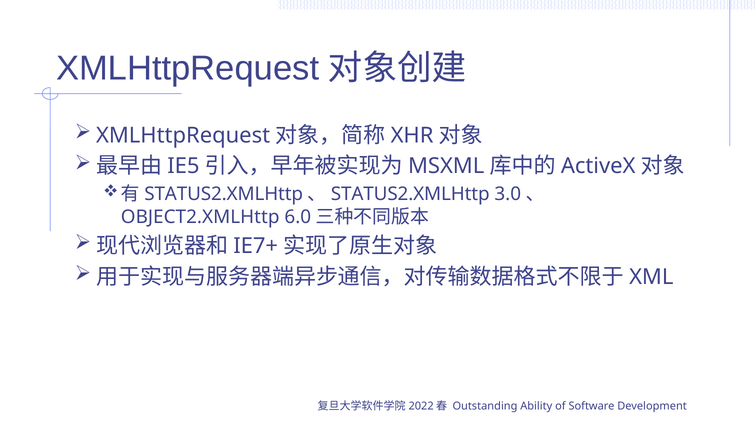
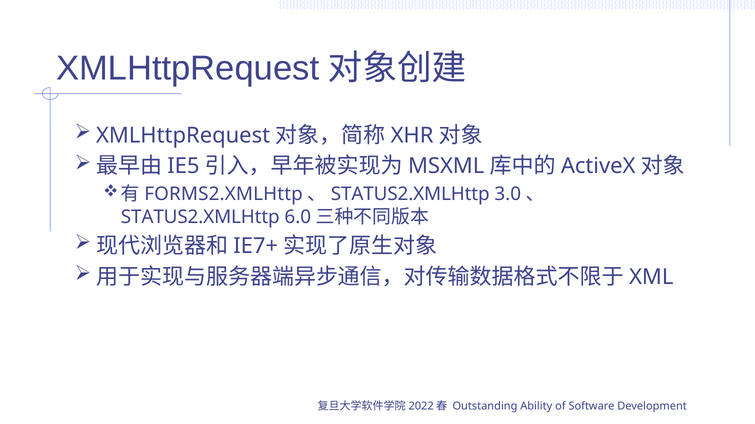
STATUS2.XMLHttp at (224, 195): STATUS2.XMLHttp -> FORMS2.XMLHttp
OBJECT2.XMLHttp at (200, 217): OBJECT2.XMLHttp -> STATUS2.XMLHttp
